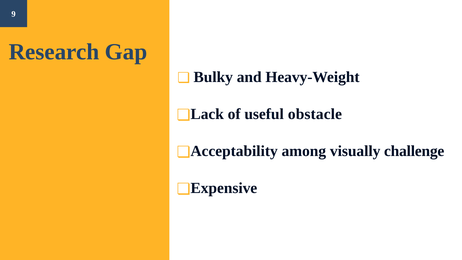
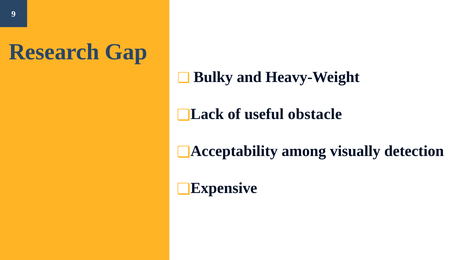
challenge: challenge -> detection
